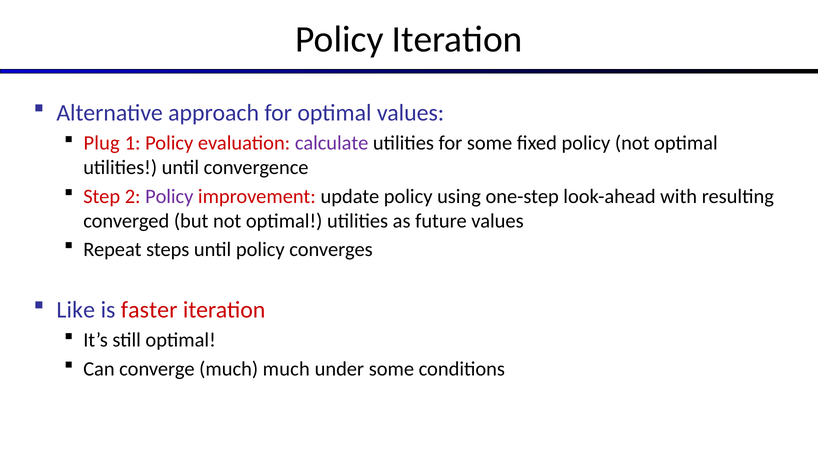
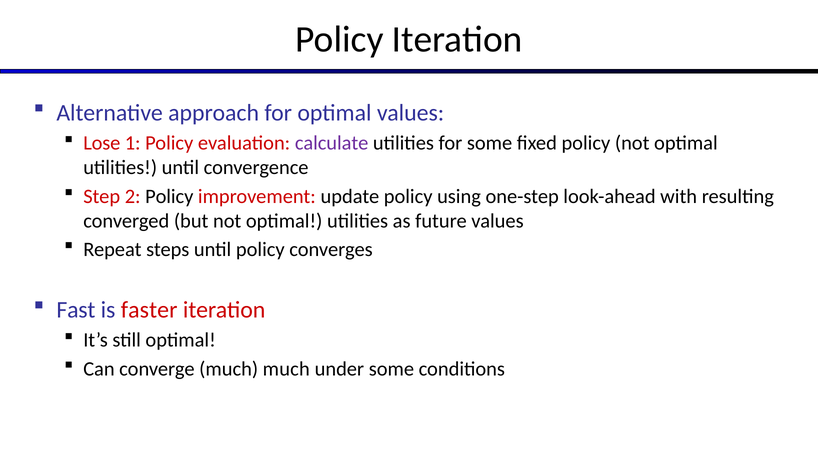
Plug: Plug -> Lose
Policy at (169, 196) colour: purple -> black
Like: Like -> Fast
